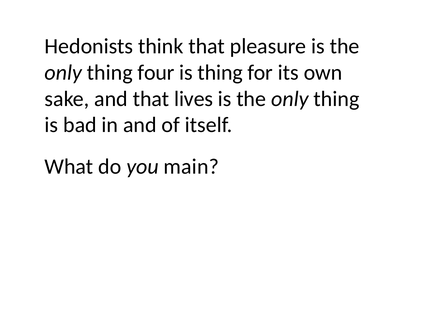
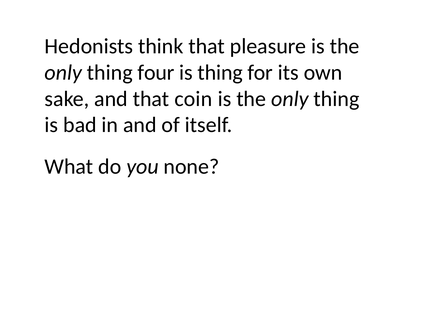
lives: lives -> coin
main: main -> none
